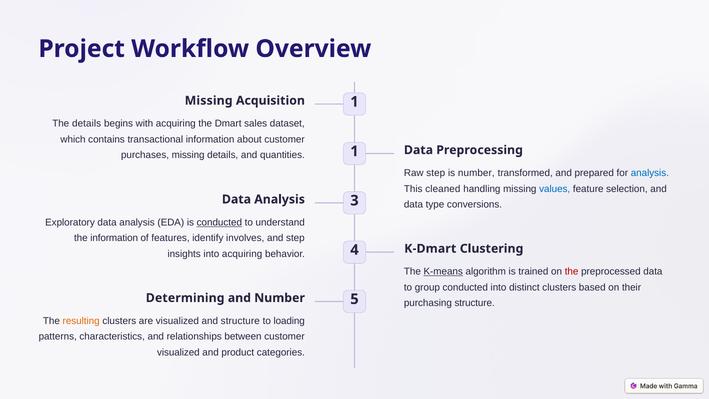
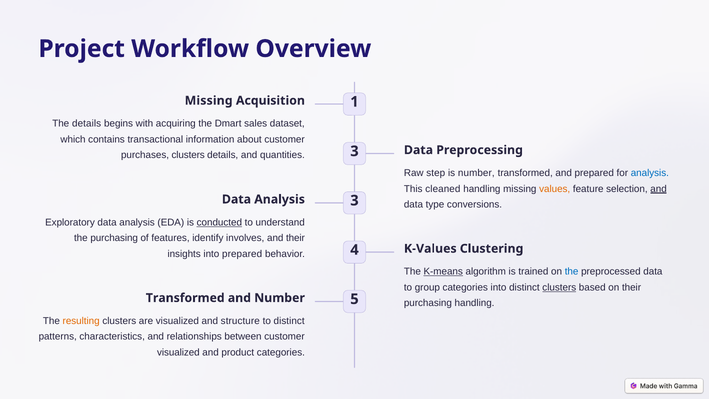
purchases missing: missing -> clusters
quantities 1: 1 -> 3
values colour: blue -> orange
and at (659, 189) underline: none -> present
the information: information -> purchasing
and step: step -> their
into acquiring: acquiring -> prepared
K-Dmart: K-Dmart -> K-Values
the at (572, 272) colour: red -> blue
group conducted: conducted -> categories
clusters at (559, 287) underline: none -> present
Determining at (185, 298): Determining -> Transformed
purchasing structure: structure -> handling
to loading: loading -> distinct
